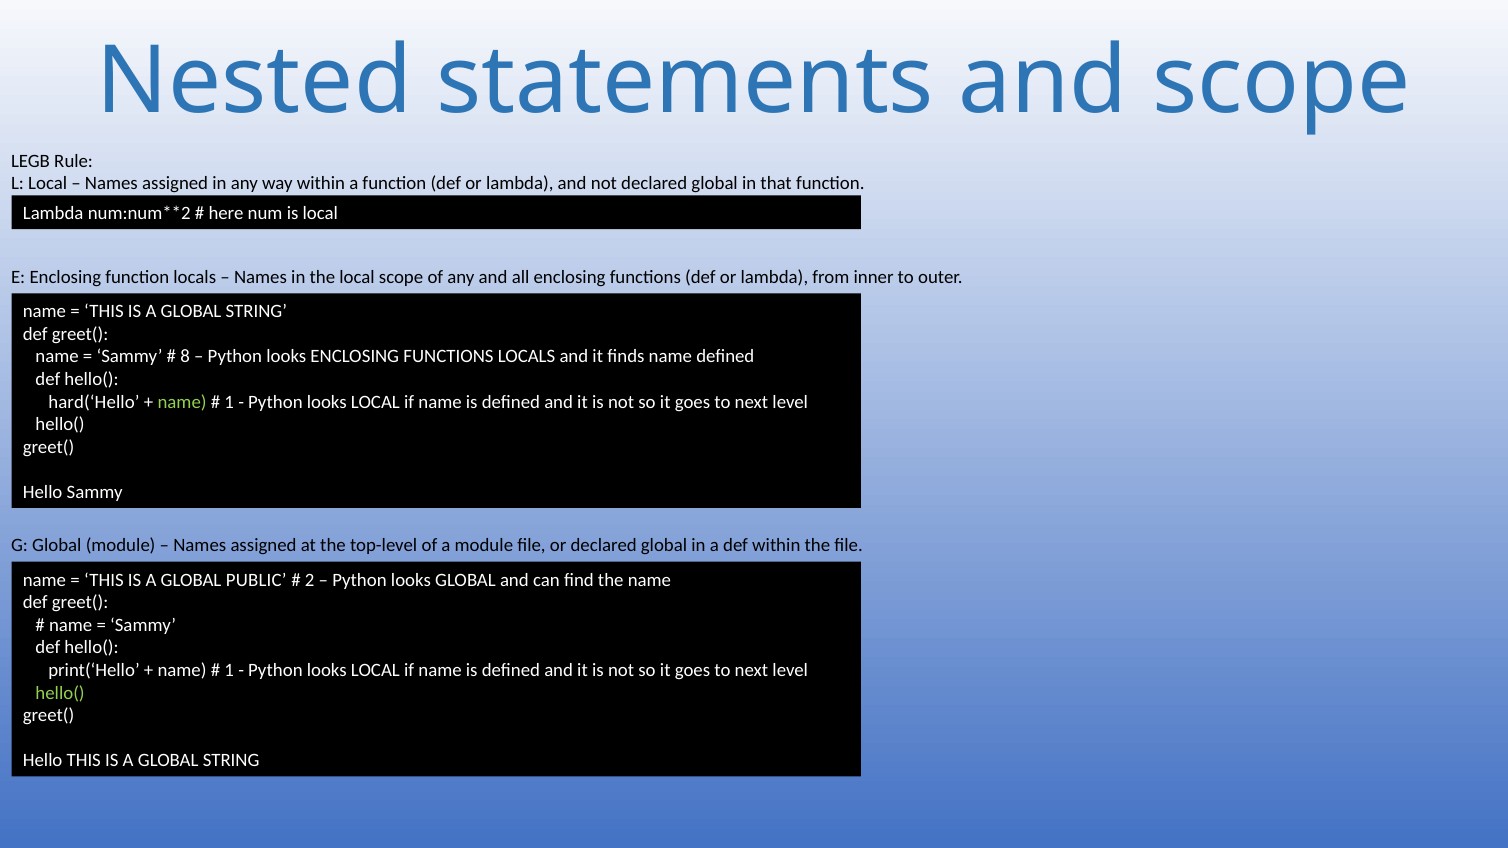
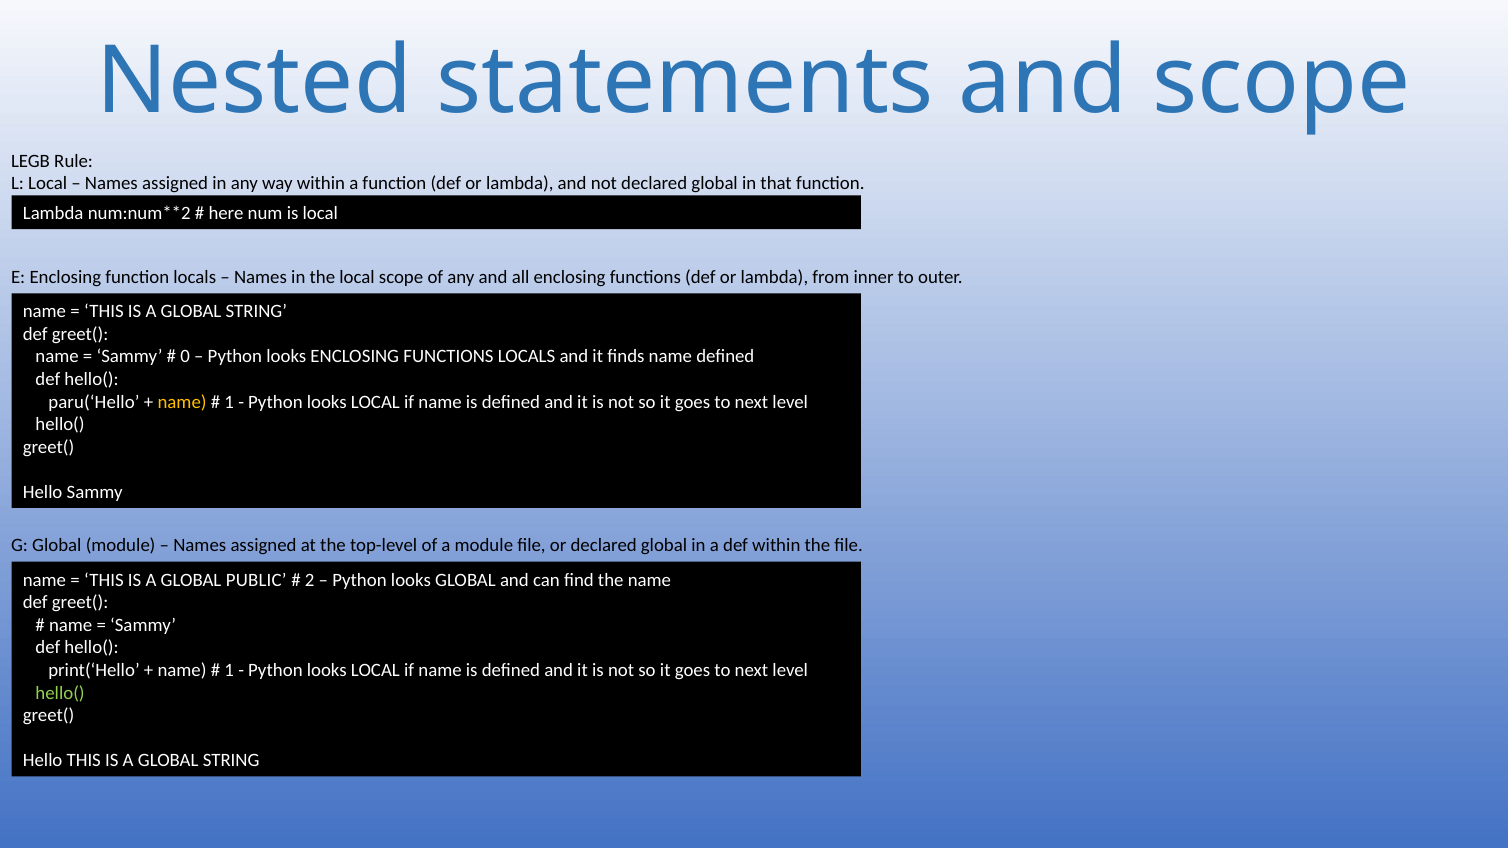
8: 8 -> 0
hard(‘Hello: hard(‘Hello -> paru(‘Hello
name at (182, 402) colour: light green -> yellow
